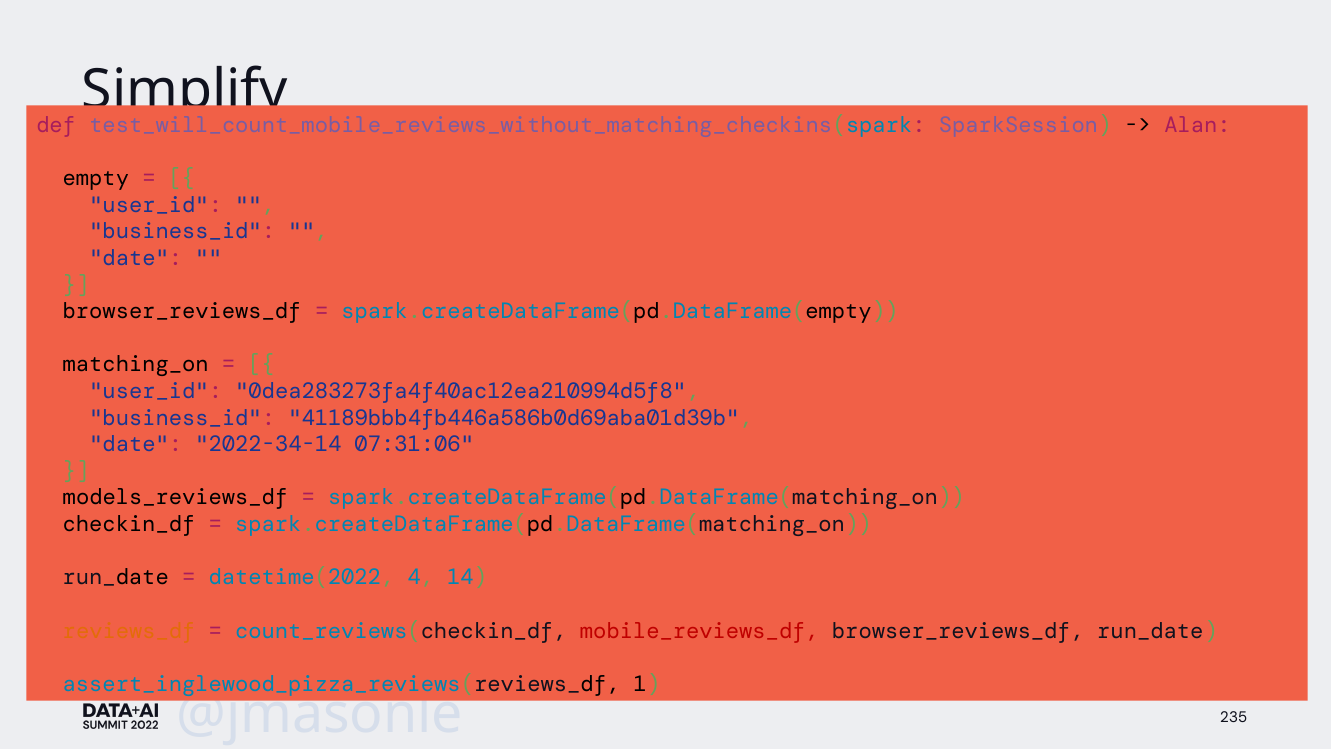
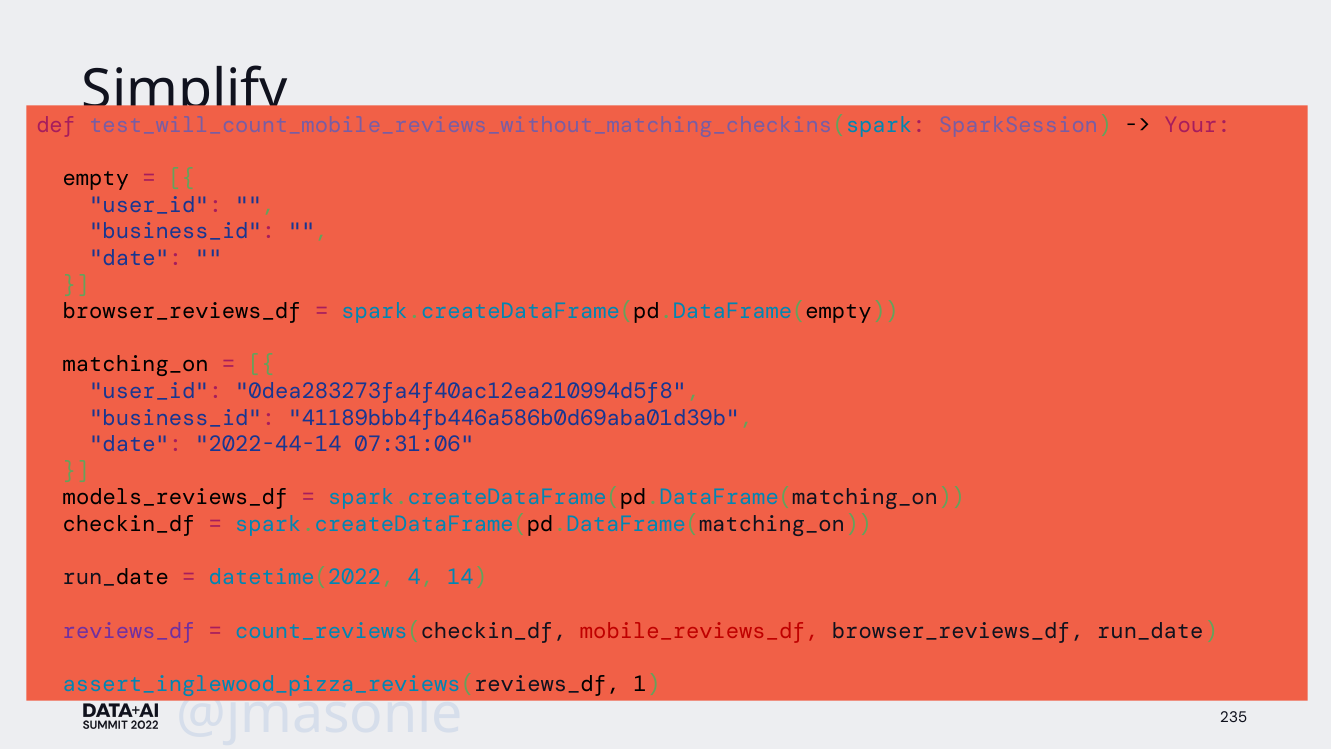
Alan: Alan -> Your
2022-34-14: 2022-34-14 -> 2022-44-14
reviews_df colour: orange -> purple
